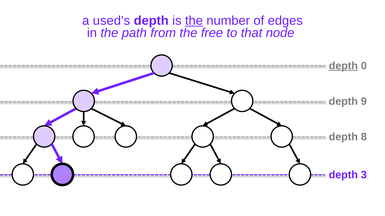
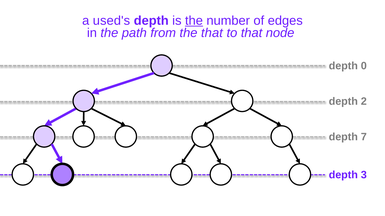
the free: free -> that
depth at (343, 66) underline: present -> none
depth 9: 9 -> 2
depth 8: 8 -> 7
